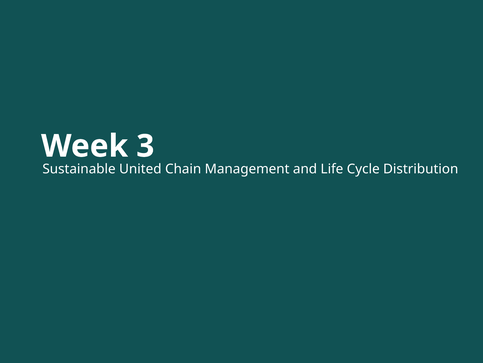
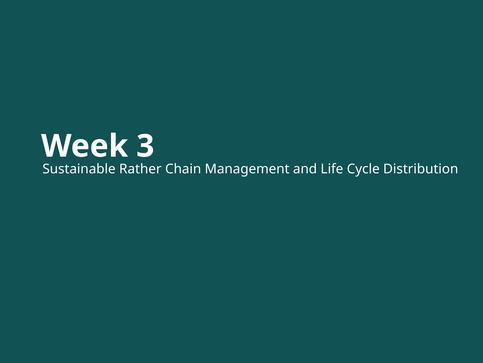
United: United -> Rather
